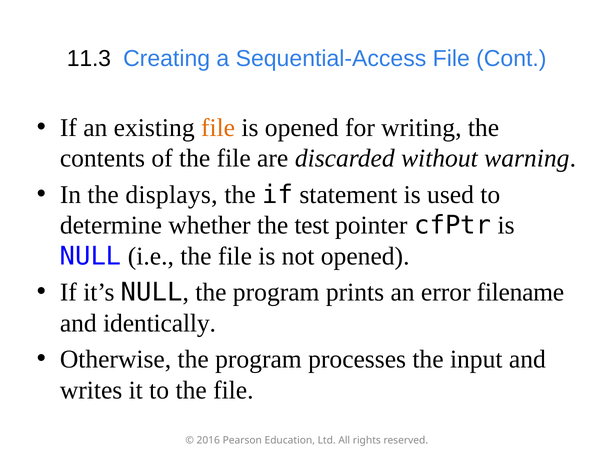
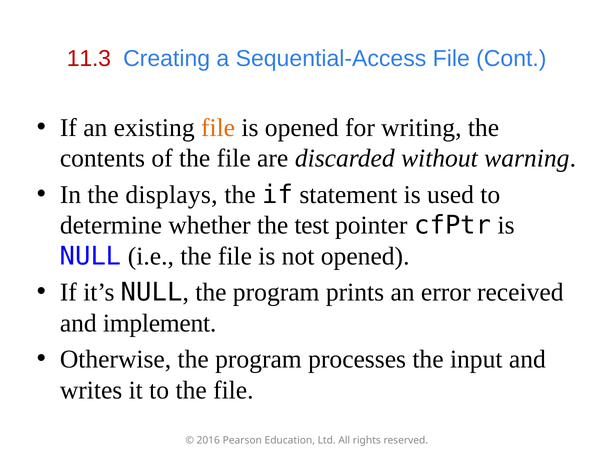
11.3 colour: black -> red
filename: filename -> received
identically: identically -> implement
